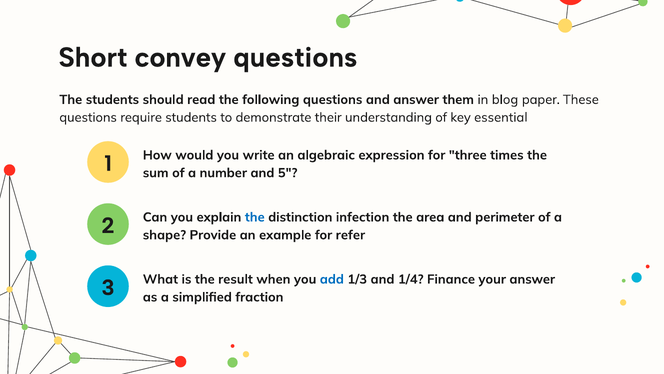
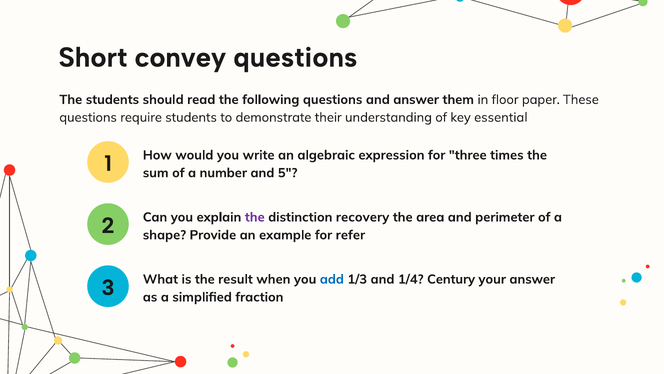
blog: blog -> floor
the at (255, 217) colour: blue -> purple
infection: infection -> recovery
Finance: Finance -> Century
